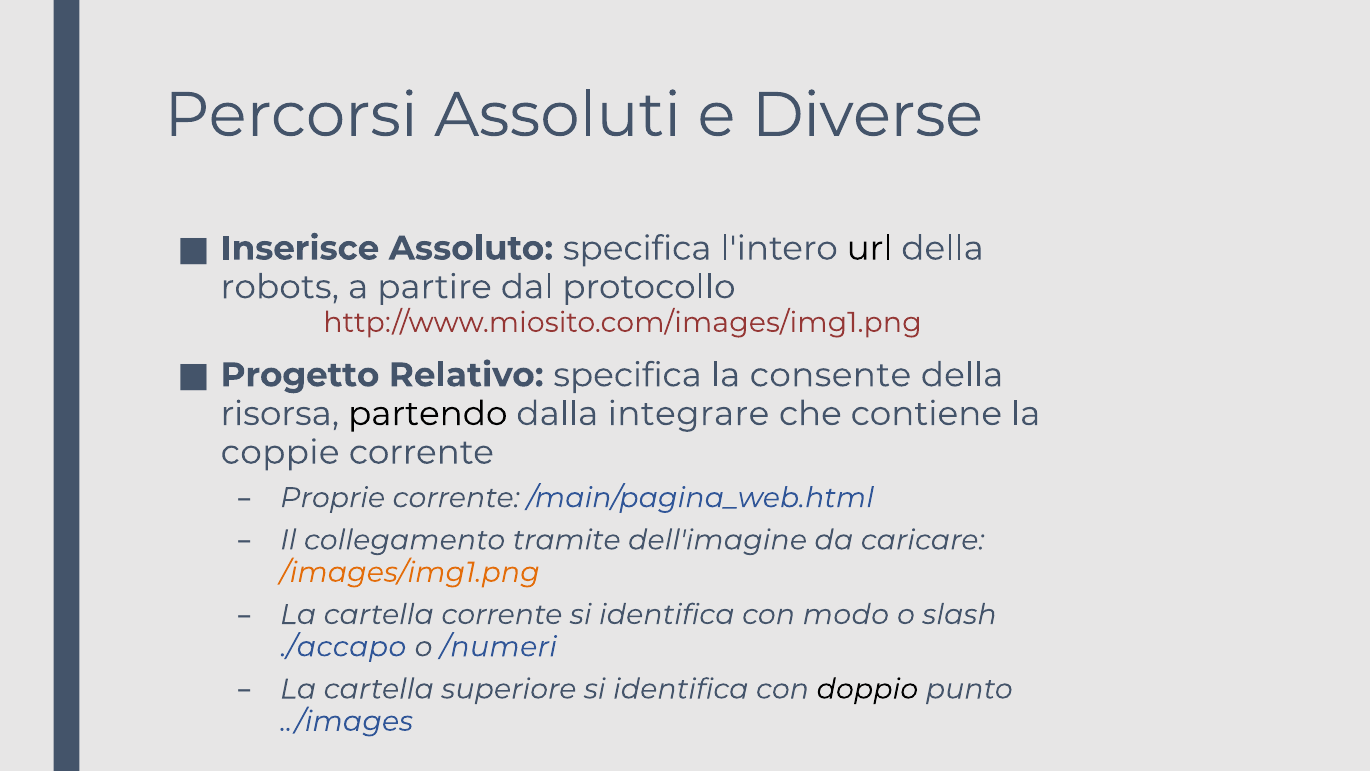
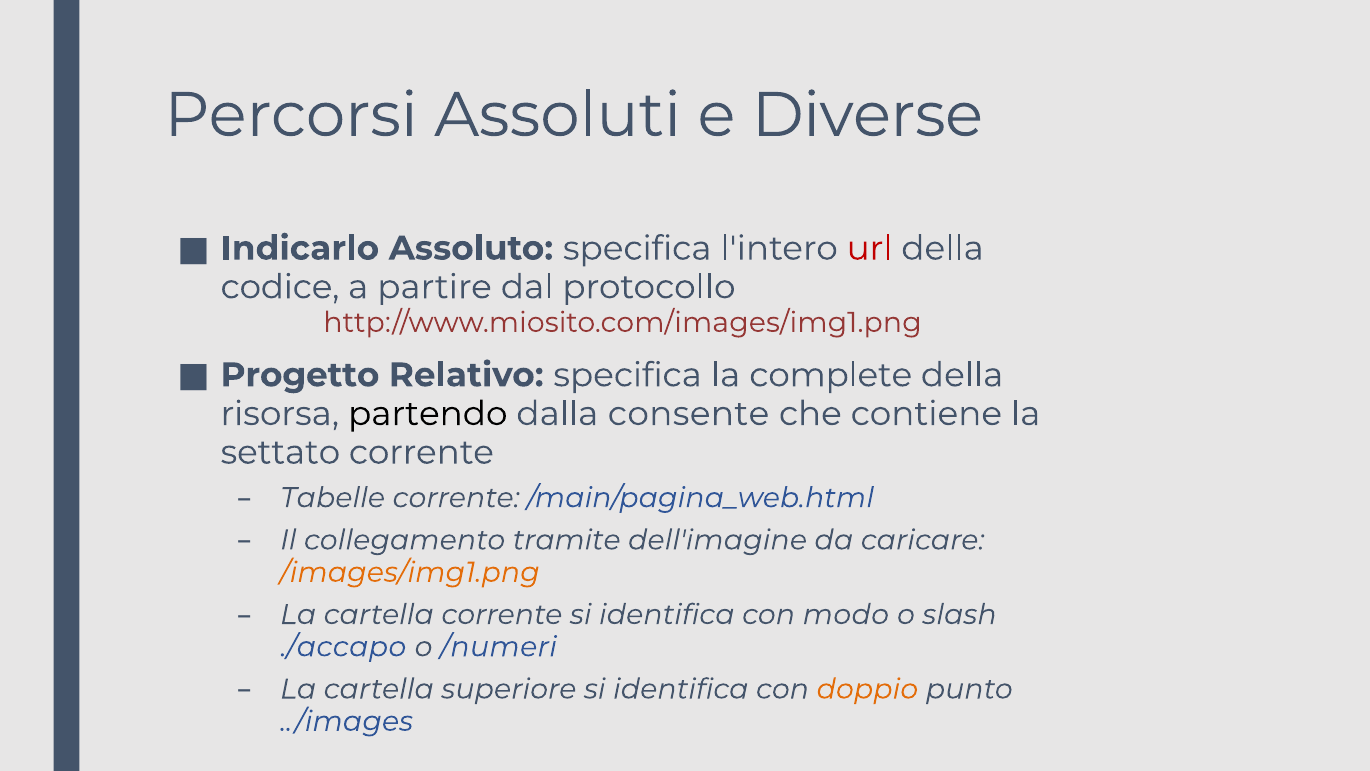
Inserisce: Inserisce -> Indicarlo
url colour: black -> red
robots: robots -> codice
consente: consente -> complete
integrare: integrare -> consente
coppie: coppie -> settato
Proprie: Proprie -> Tabelle
doppio colour: black -> orange
